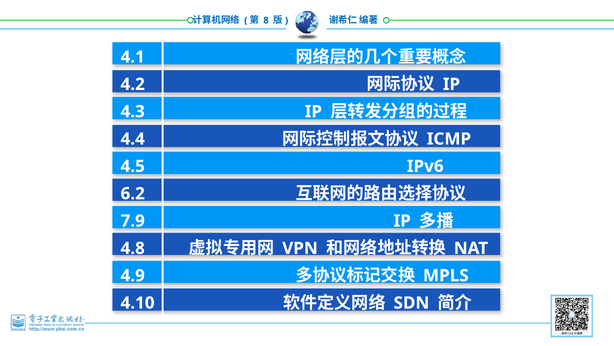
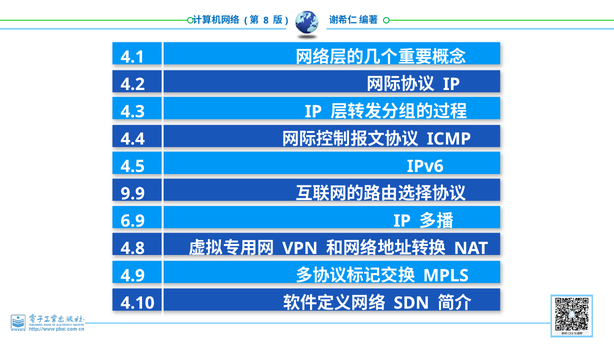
6.2: 6.2 -> 9.9
7.9: 7.9 -> 6.9
